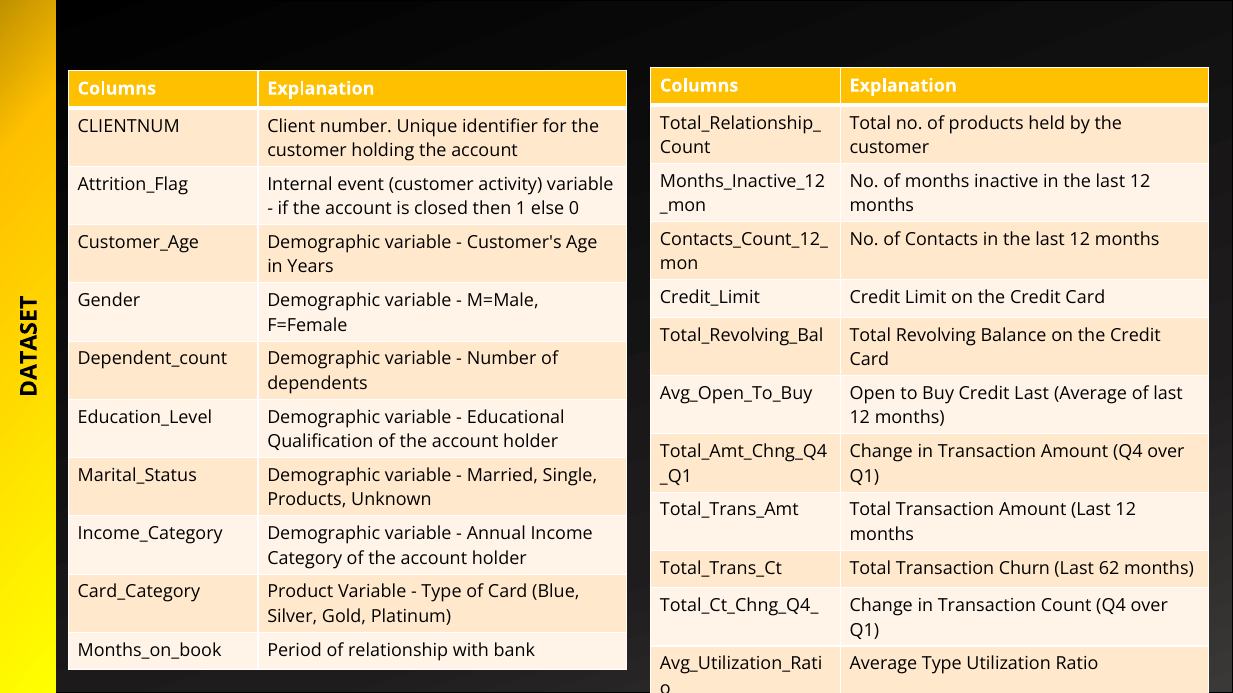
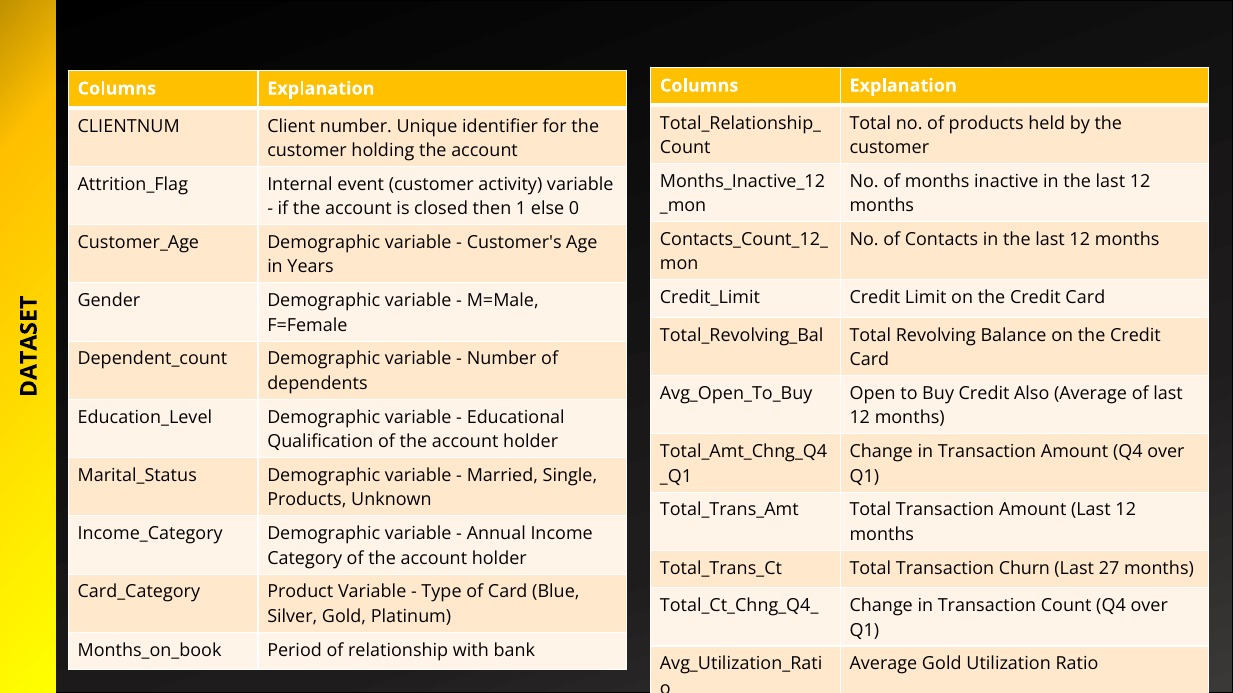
Credit Last: Last -> Also
62: 62 -> 27
Average Type: Type -> Gold
